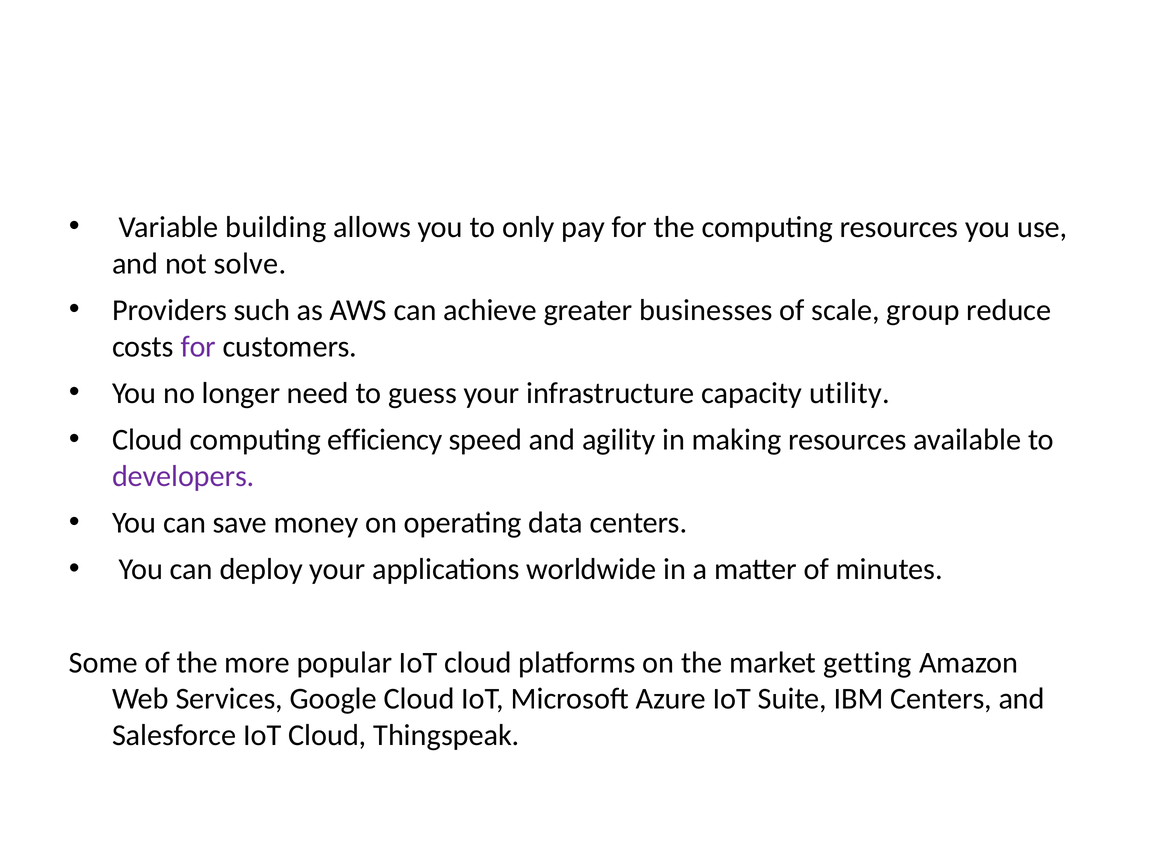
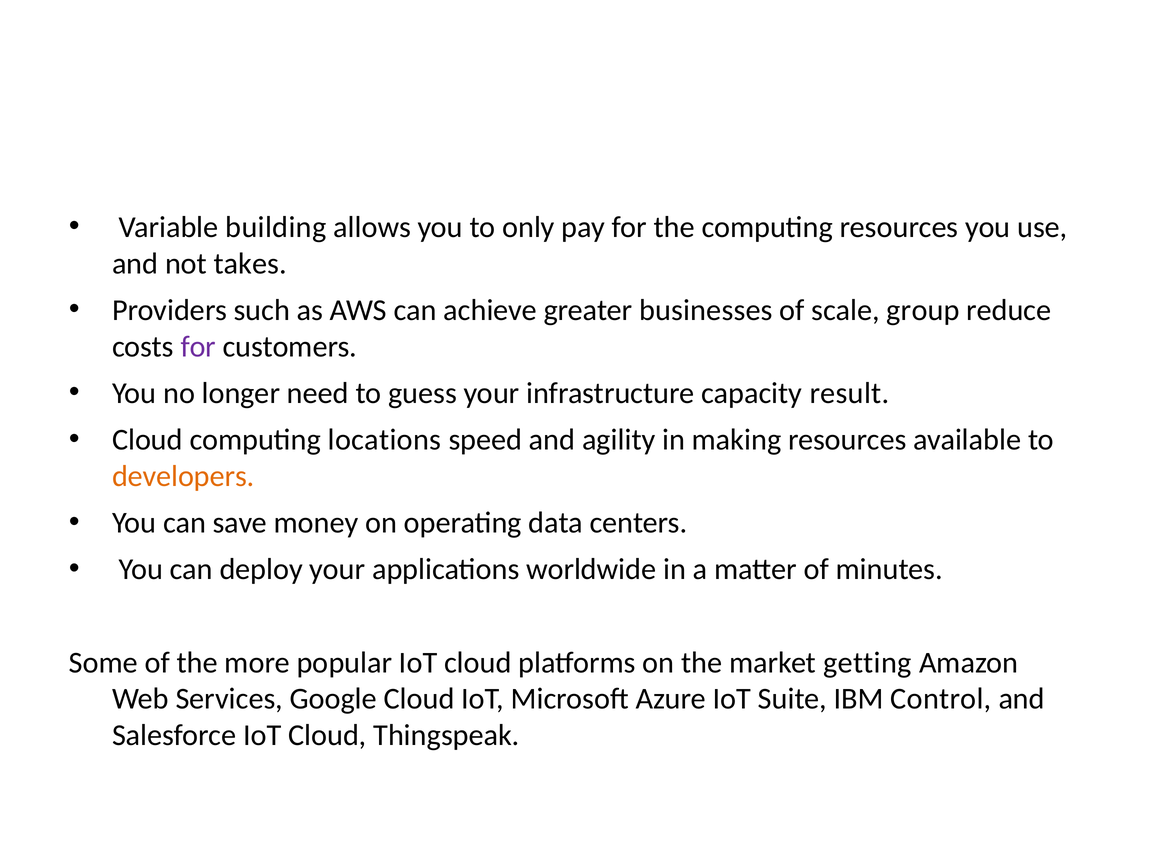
solve: solve -> takes
utility: utility -> result
efficiency: efficiency -> locations
developers colour: purple -> orange
IBM Centers: Centers -> Control
